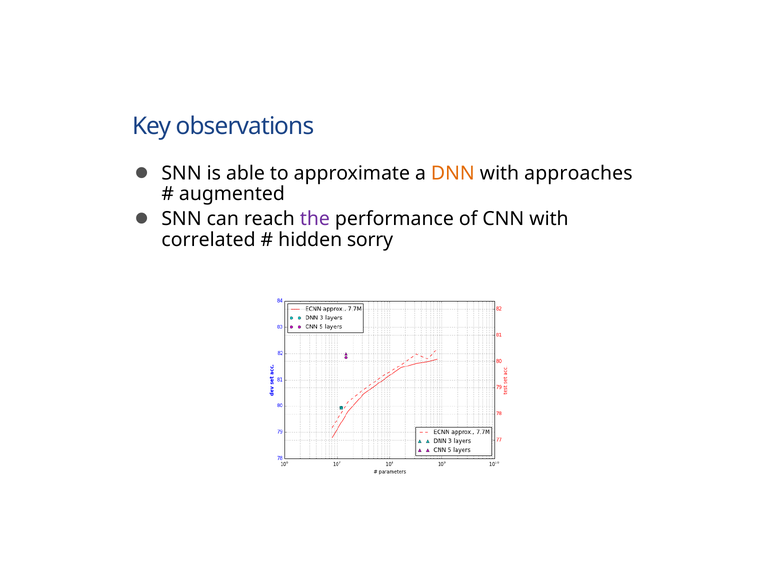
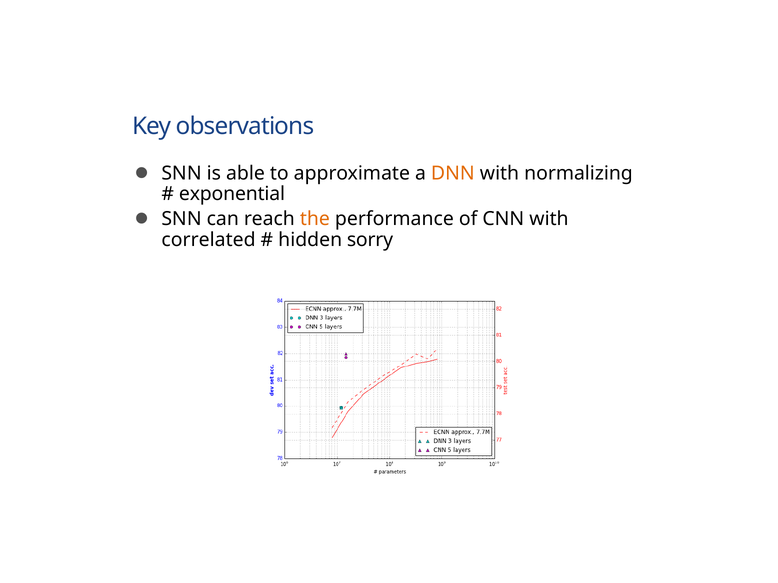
approaches: approaches -> normalizing
augmented: augmented -> exponential
the colour: purple -> orange
